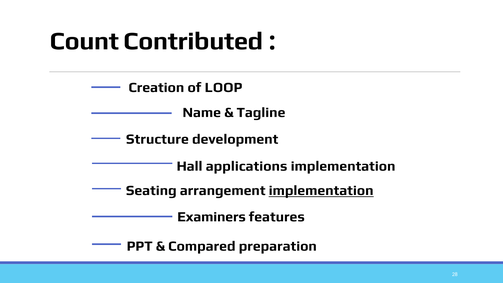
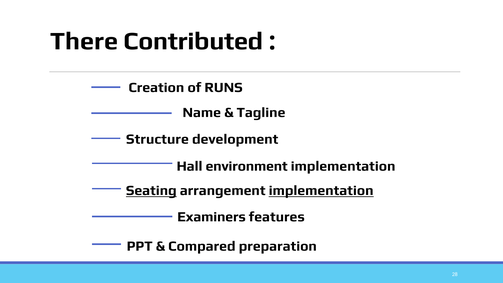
Count: Count -> There
LOOP: LOOP -> RUNS
applications: applications -> environment
Seating underline: none -> present
